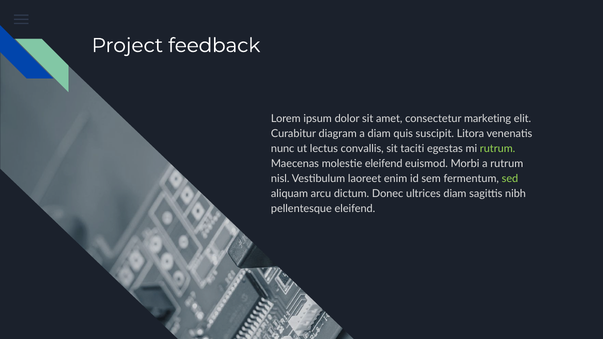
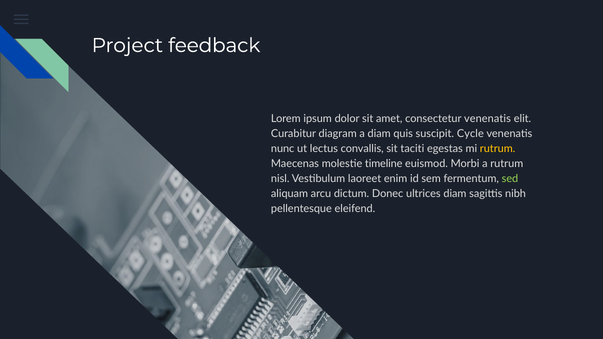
consectetur marketing: marketing -> venenatis
Litora: Litora -> Cycle
rutrum at (498, 149) colour: light green -> yellow
molestie eleifend: eleifend -> timeline
